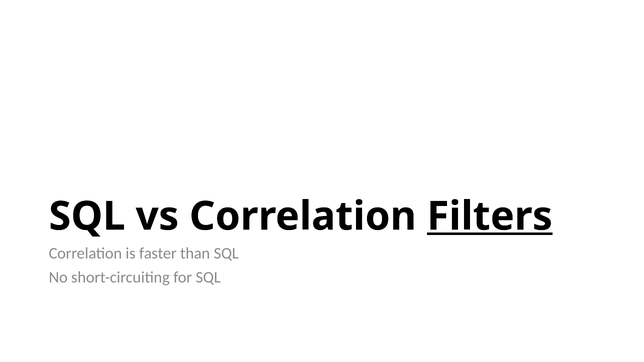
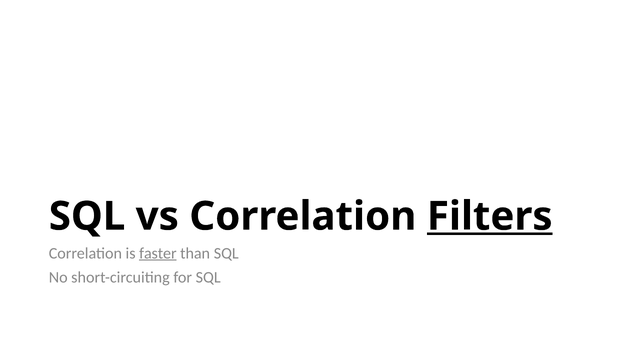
faster underline: none -> present
